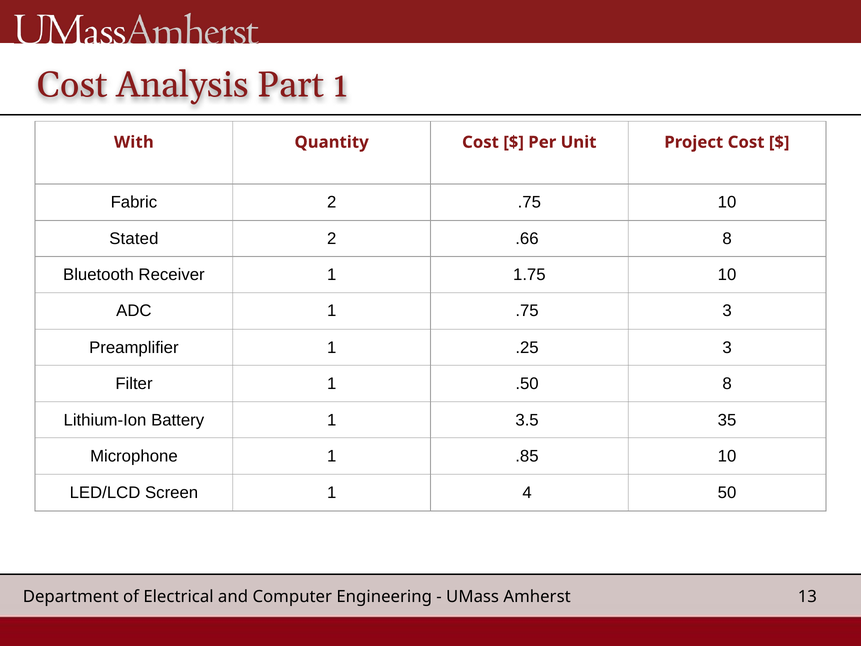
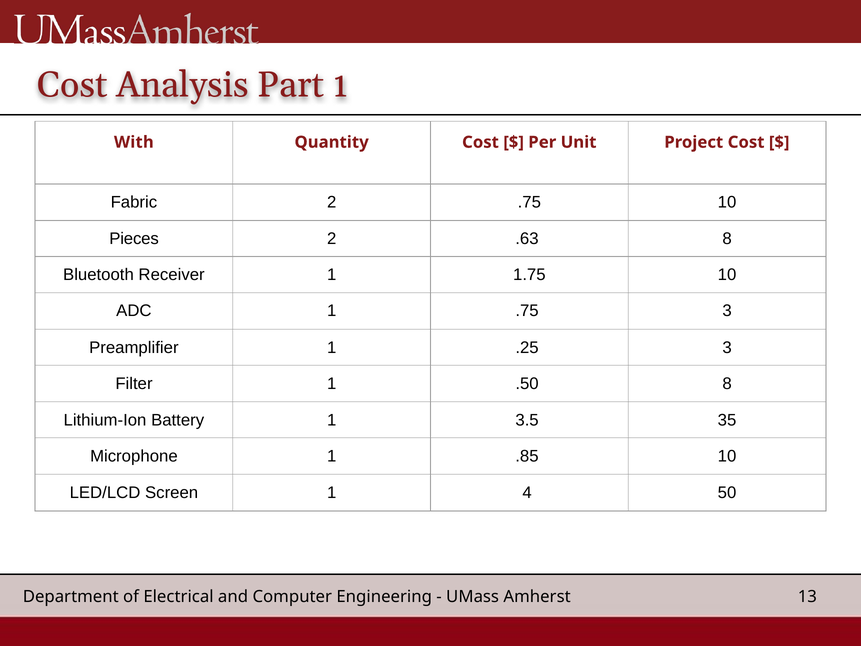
Stated: Stated -> Pieces
.66: .66 -> .63
